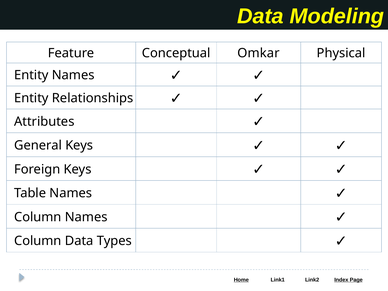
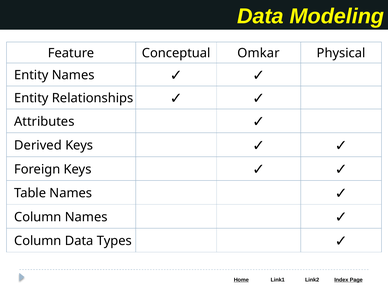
General: General -> Derived
